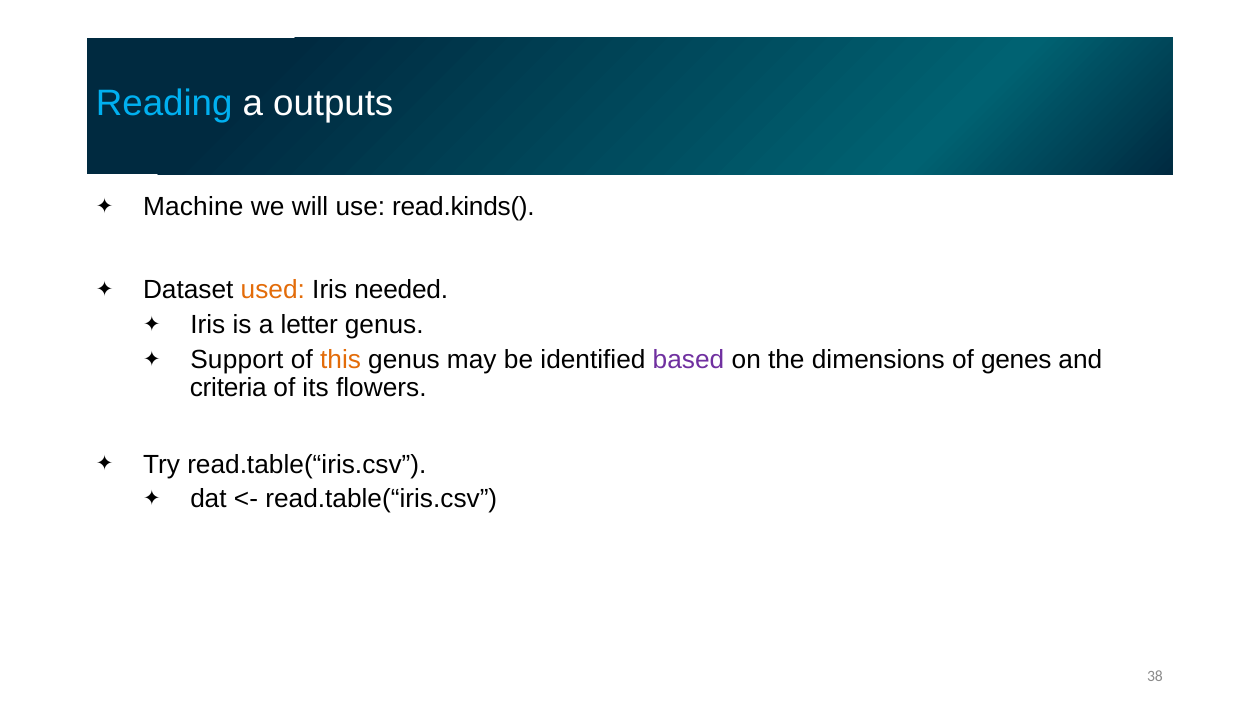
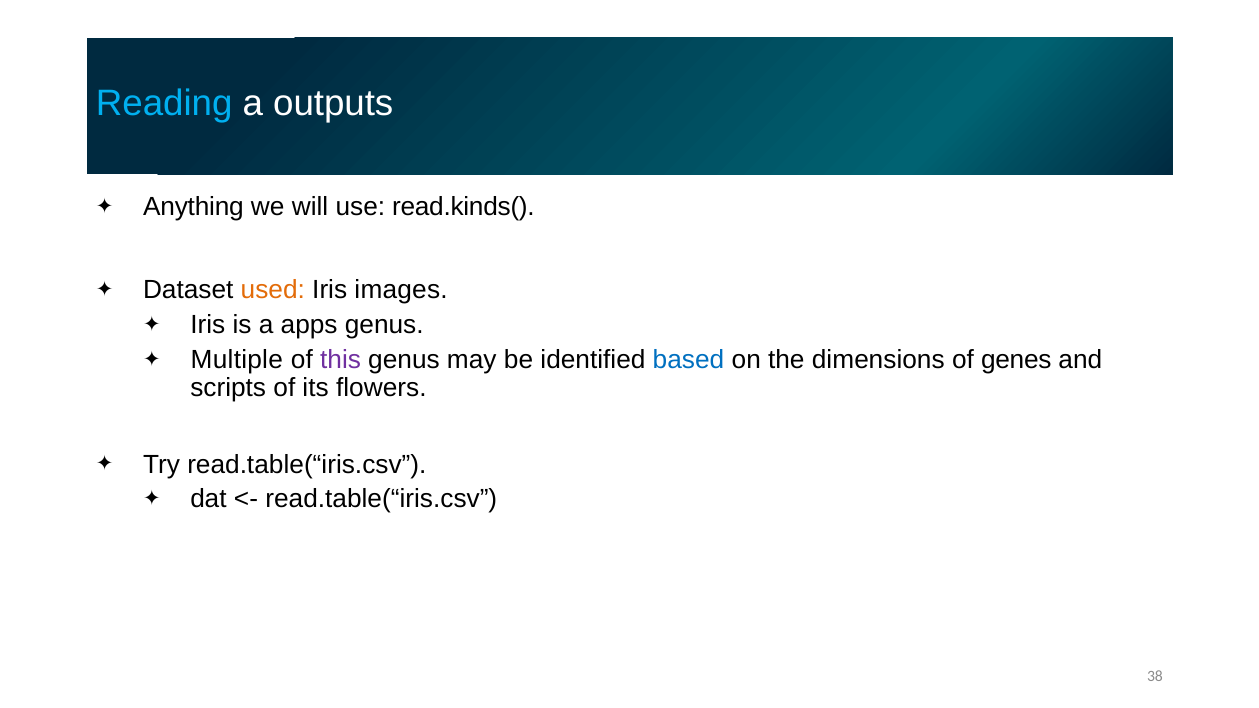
Machine: Machine -> Anything
needed: needed -> images
letter: letter -> apps
Support: Support -> Multiple
this colour: orange -> purple
based colour: purple -> blue
criteria: criteria -> scripts
